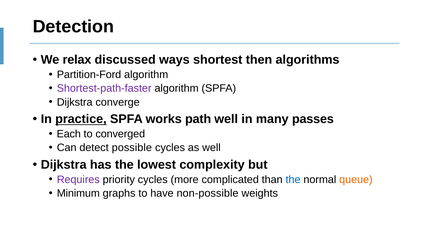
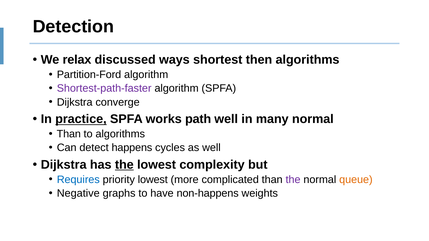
many passes: passes -> normal
Each at (69, 134): Each -> Than
to converged: converged -> algorithms
possible: possible -> happens
the at (124, 165) underline: none -> present
Requires colour: purple -> blue
priority cycles: cycles -> lowest
the at (293, 180) colour: blue -> purple
Minimum: Minimum -> Negative
non-possible: non-possible -> non-happens
